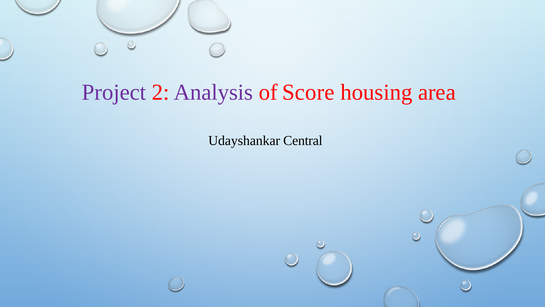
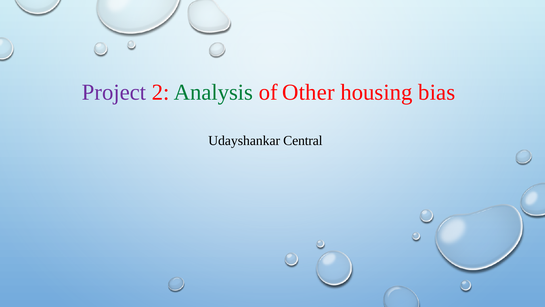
Analysis colour: purple -> green
Score: Score -> Other
area: area -> bias
